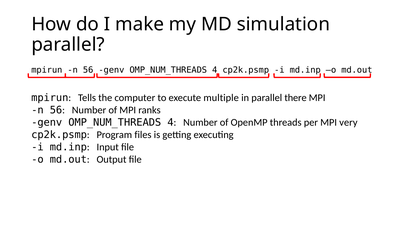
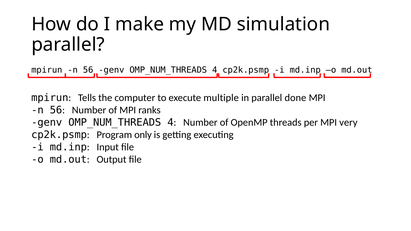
there: there -> done
files: files -> only
